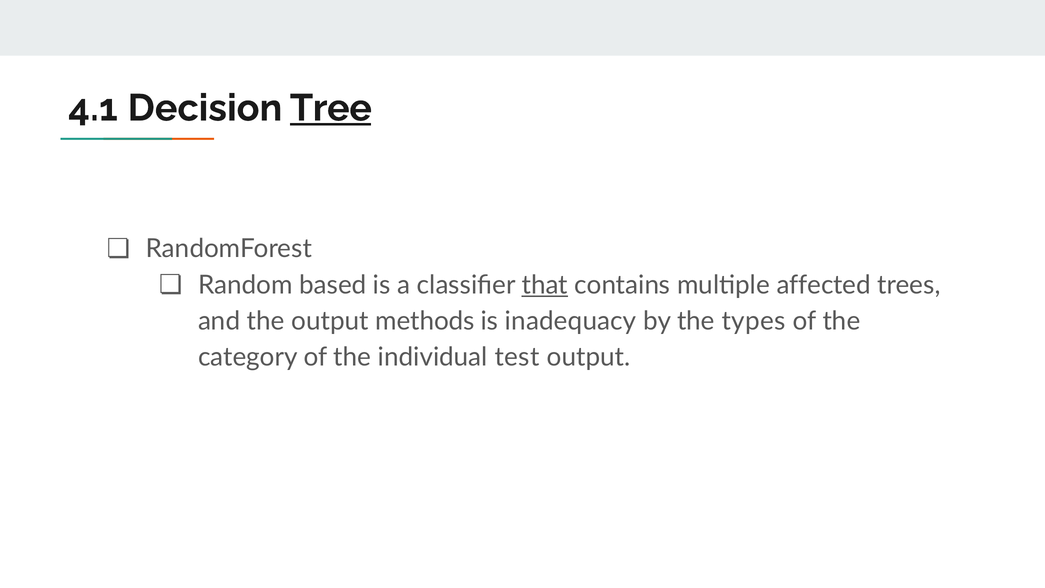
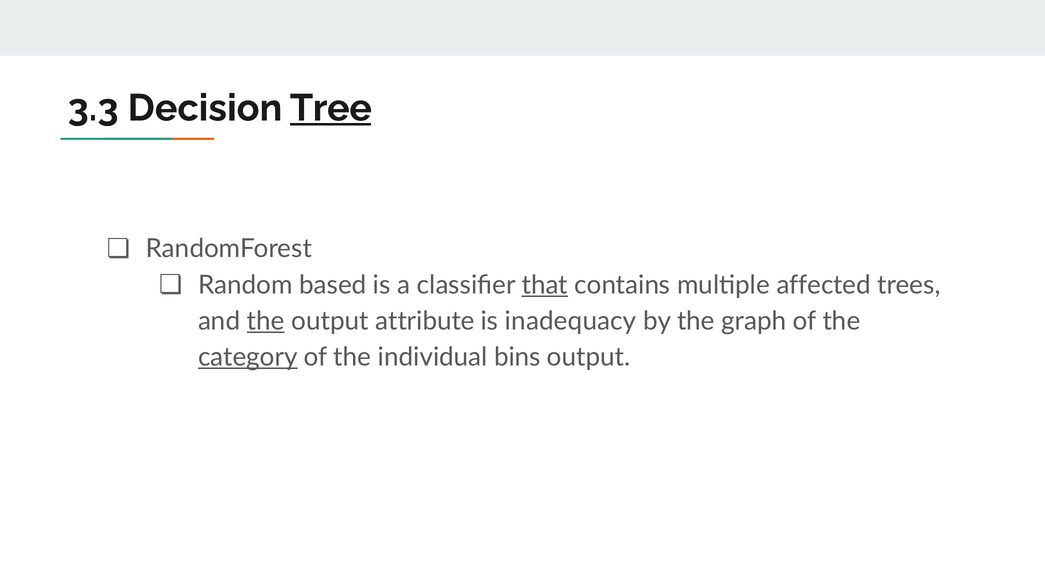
4.1: 4.1 -> 3.3
the at (266, 321) underline: none -> present
methods: methods -> attribute
types: types -> graph
category underline: none -> present
test: test -> bins
